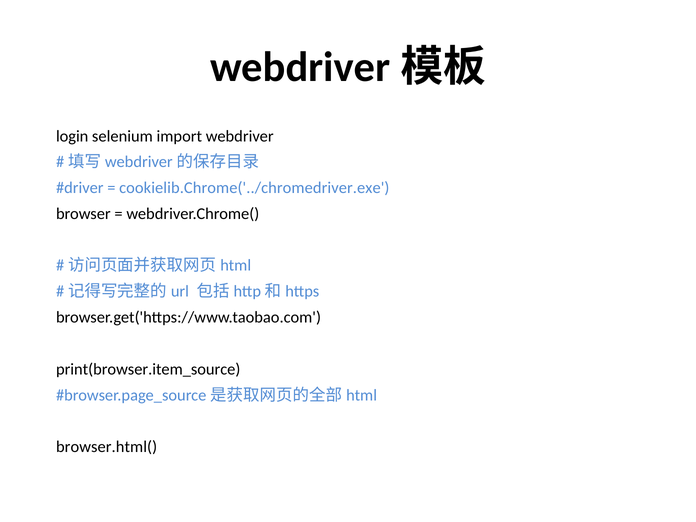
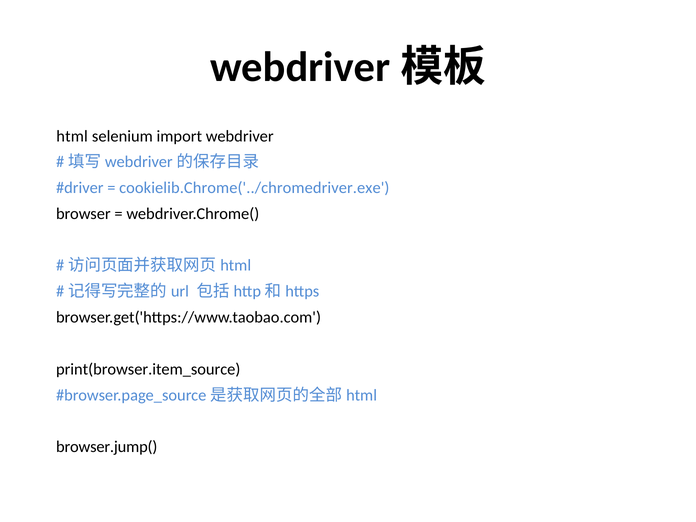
login: login -> html
browser.html(: browser.html( -> browser.jump(
